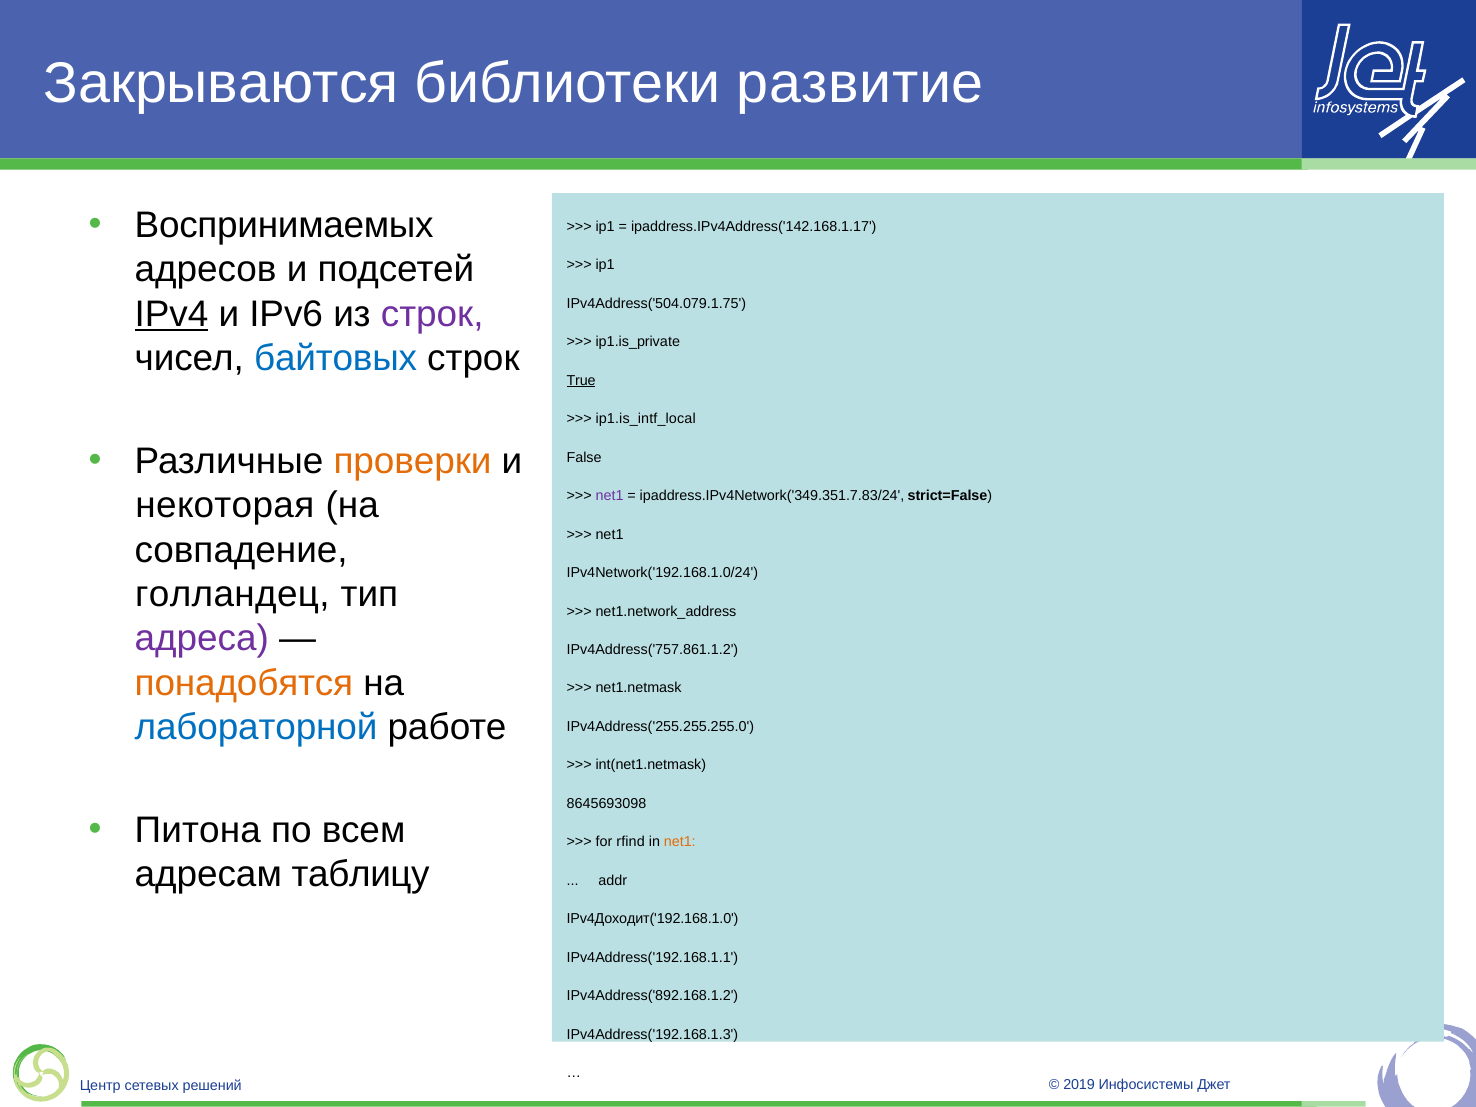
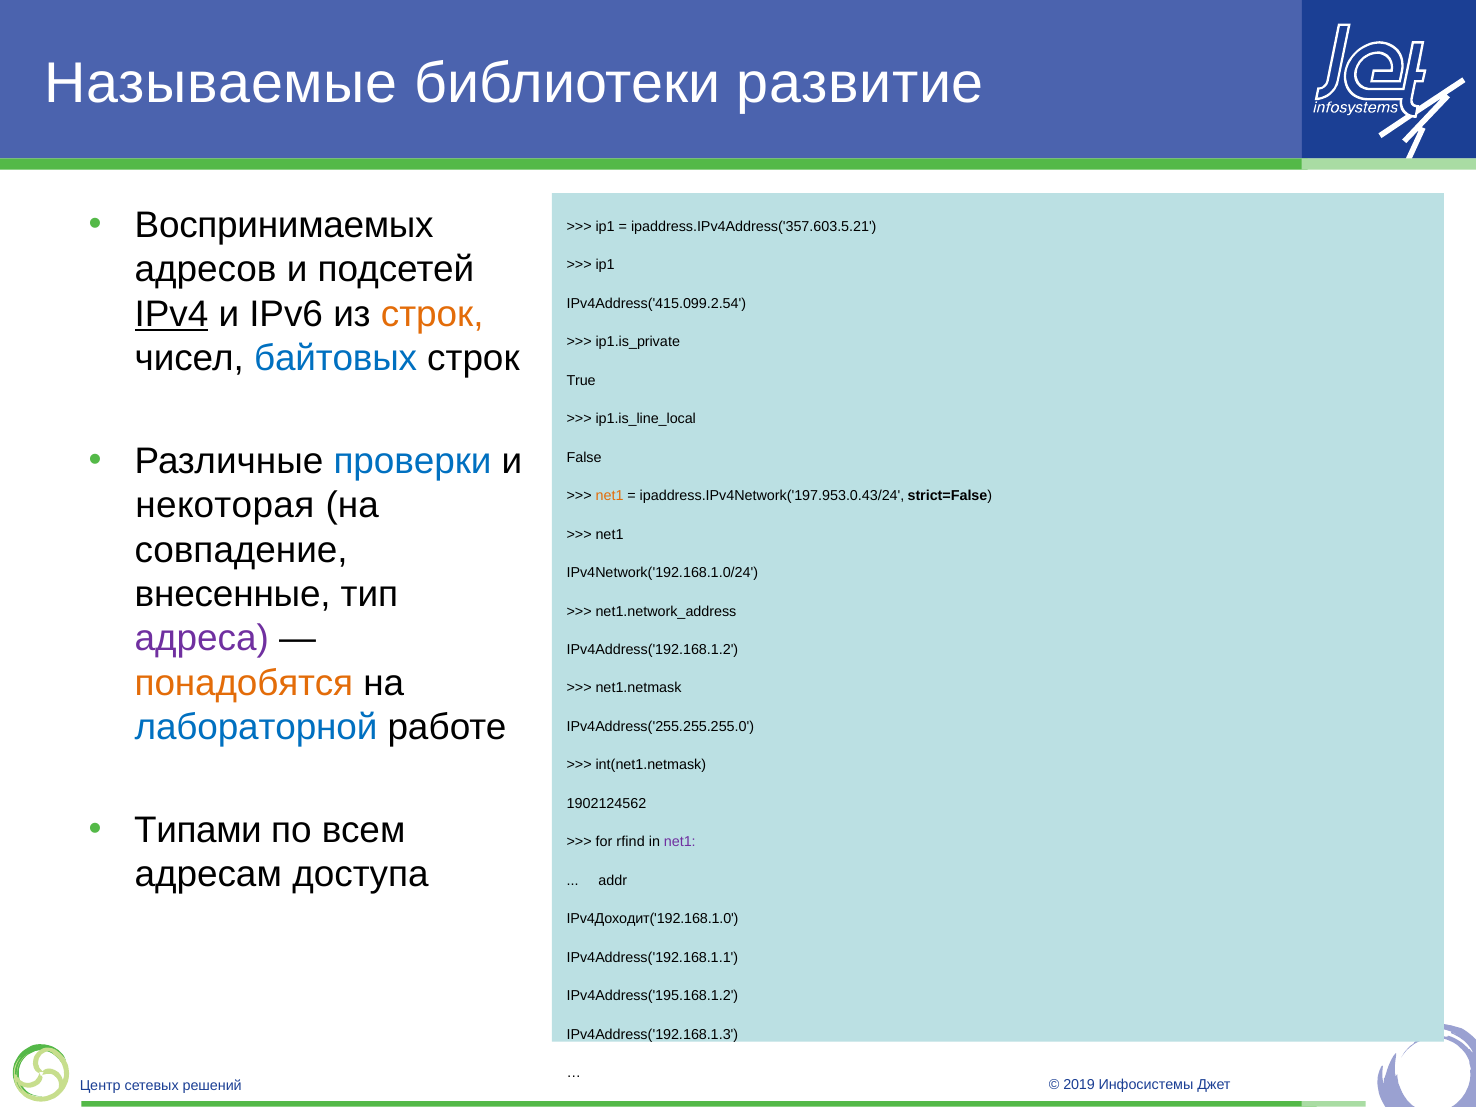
Закрываются: Закрываются -> Называемые
ipaddress.IPv4Address('142.168.1.17: ipaddress.IPv4Address('142.168.1.17 -> ipaddress.IPv4Address('357.603.5.21
IPv4Address('504.079.1.75: IPv4Address('504.079.1.75 -> IPv4Address('415.099.2.54
строк at (432, 314) colour: purple -> orange
True underline: present -> none
ip1.is_intf_local: ip1.is_intf_local -> ip1.is_line_local
проверки colour: orange -> blue
net1 at (610, 496) colour: purple -> orange
ipaddress.IPv4Network('349.351.7.83/24: ipaddress.IPv4Network('349.351.7.83/24 -> ipaddress.IPv4Network('197.953.0.43/24
голландец: голландец -> внесенные
IPv4Address('757.861.1.2: IPv4Address('757.861.1.2 -> IPv4Address('192.168.1.2
8645693098: 8645693098 -> 1902124562
Питона: Питона -> Типами
net1 at (680, 842) colour: orange -> purple
таблицу: таблицу -> доступа
IPv4Address('892.168.1.2: IPv4Address('892.168.1.2 -> IPv4Address('195.168.1.2
